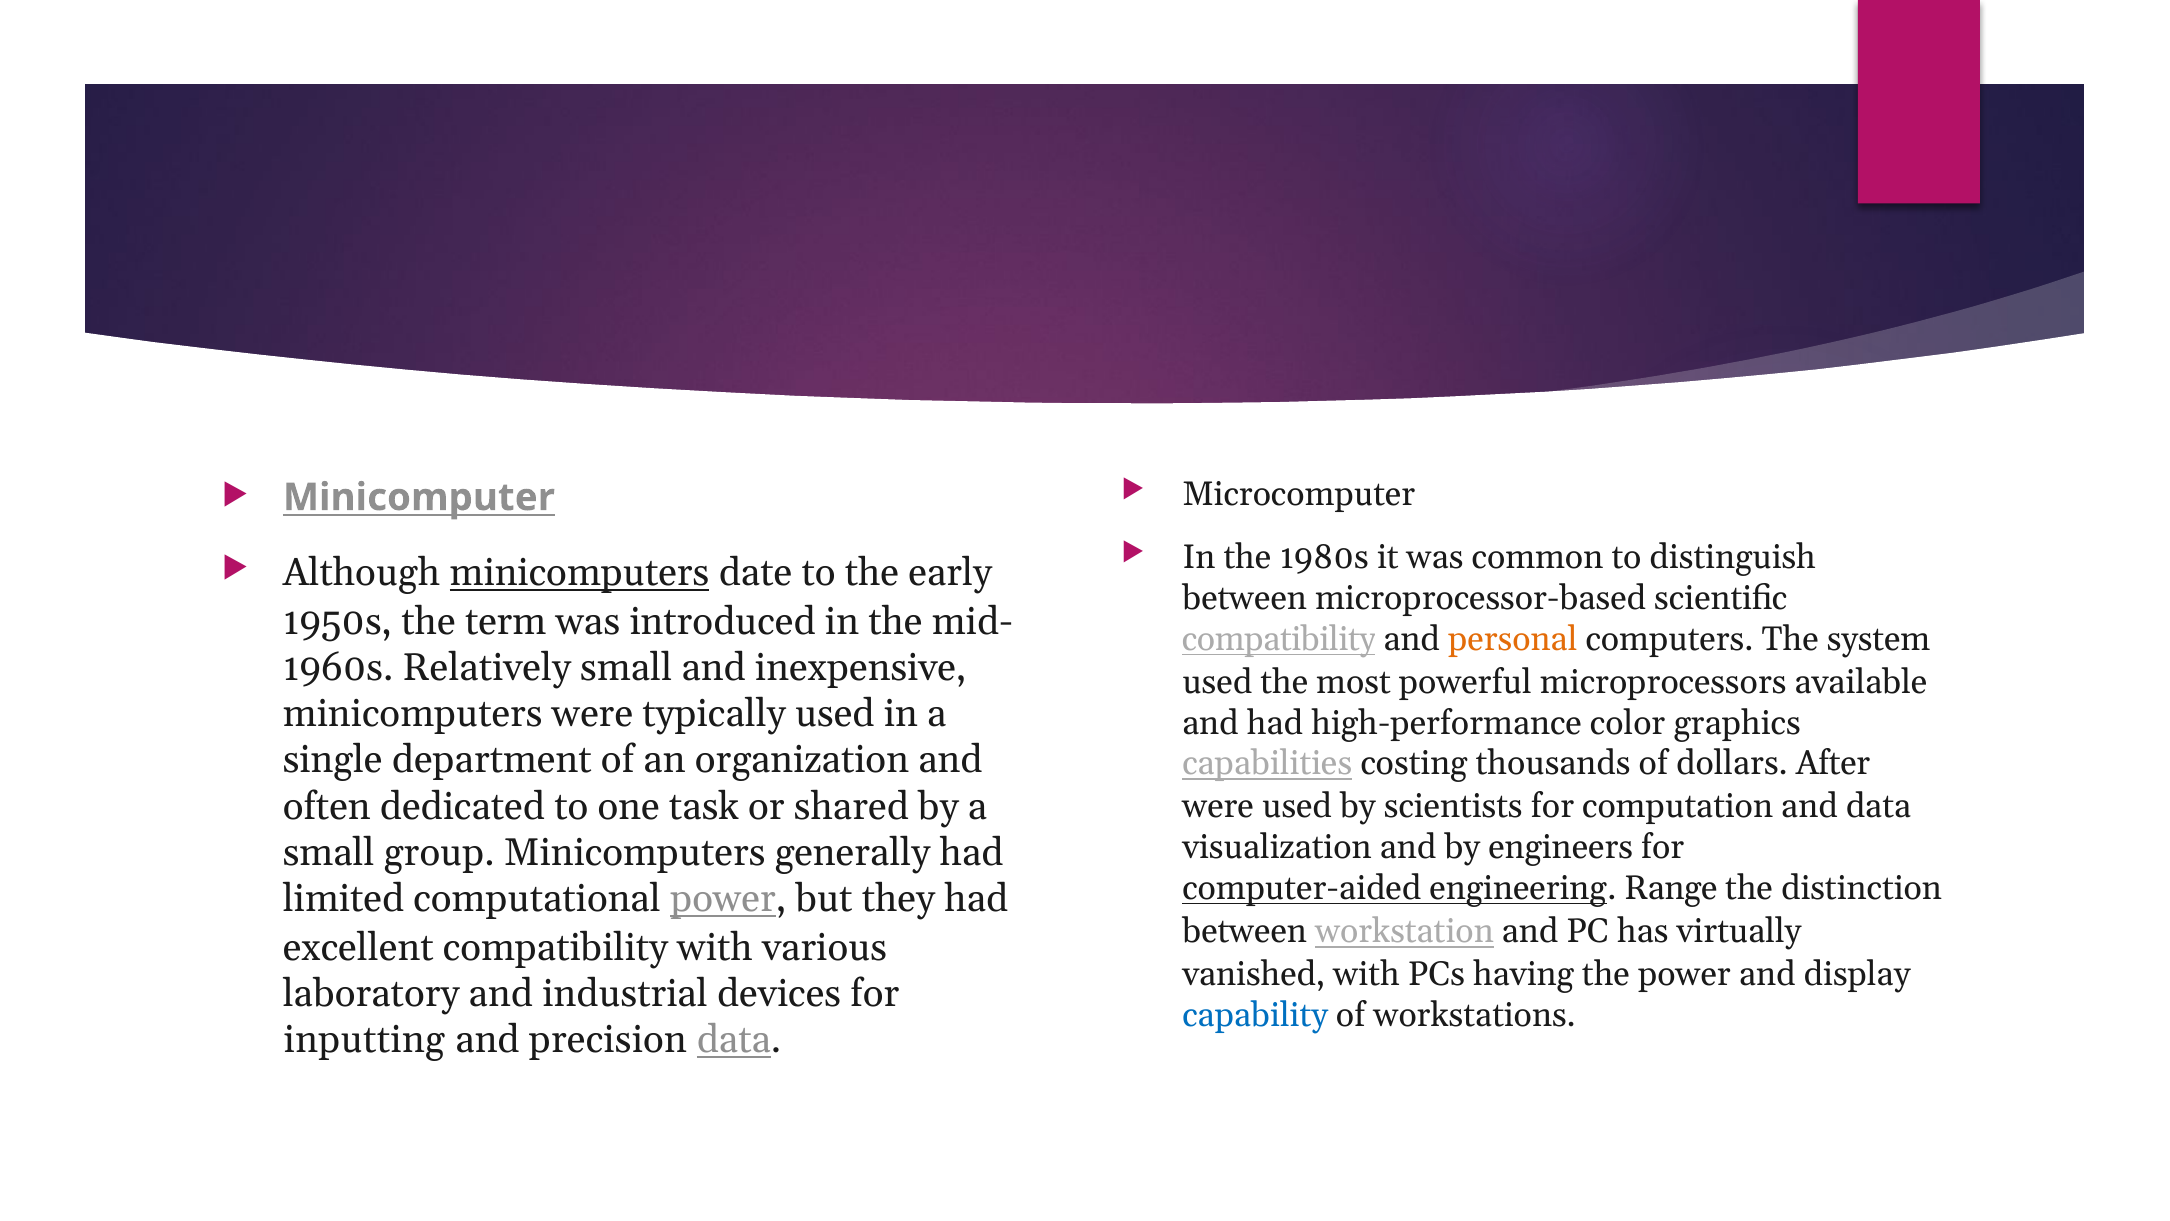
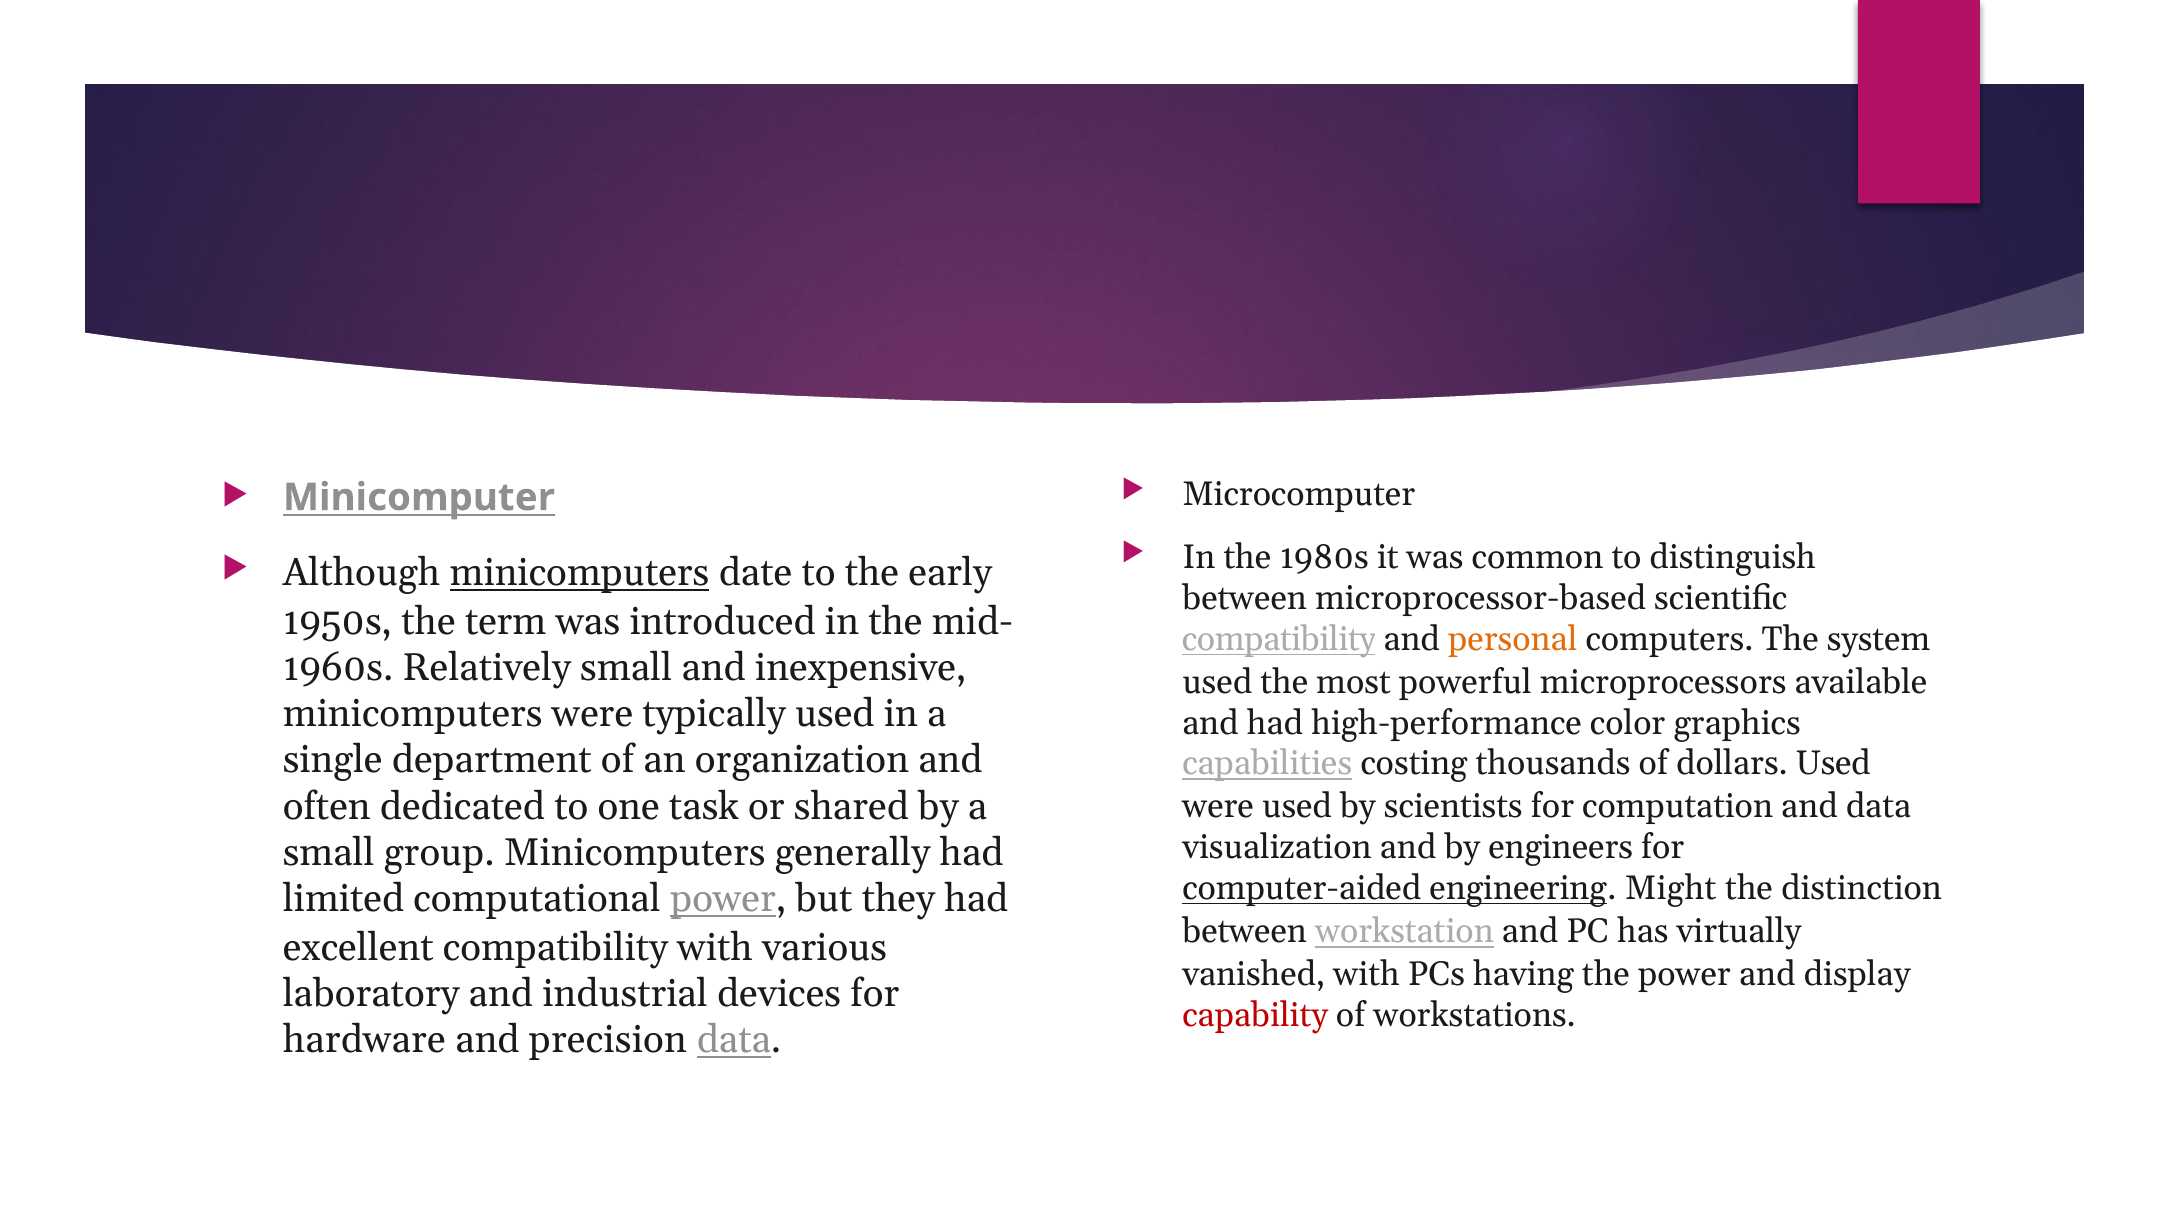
dollars After: After -> Used
Range: Range -> Might
capability colour: blue -> red
inputting: inputting -> hardware
